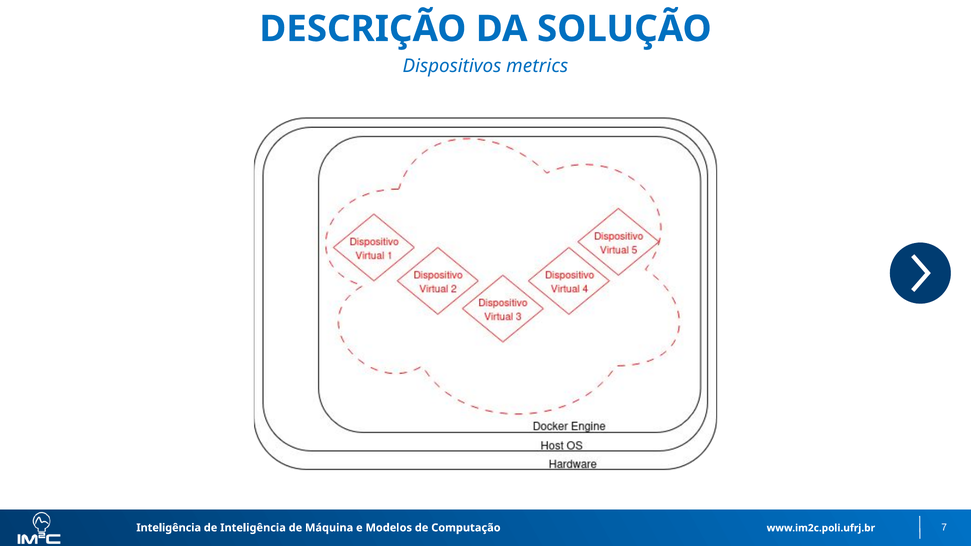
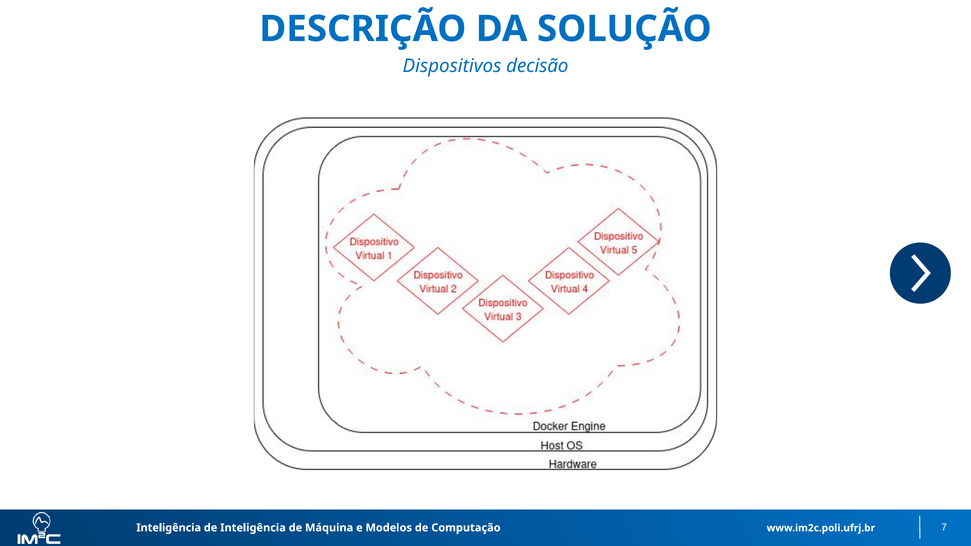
metrics: metrics -> decisão
